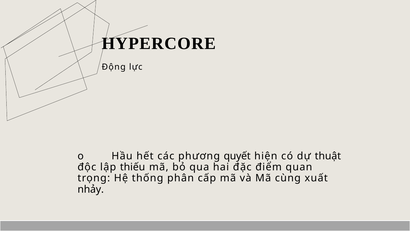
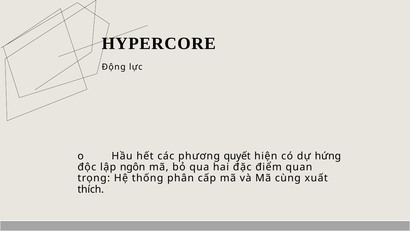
thuật: thuật -> hứng
thiếu: thiếu -> ngôn
nhảy: nhảy -> thích
